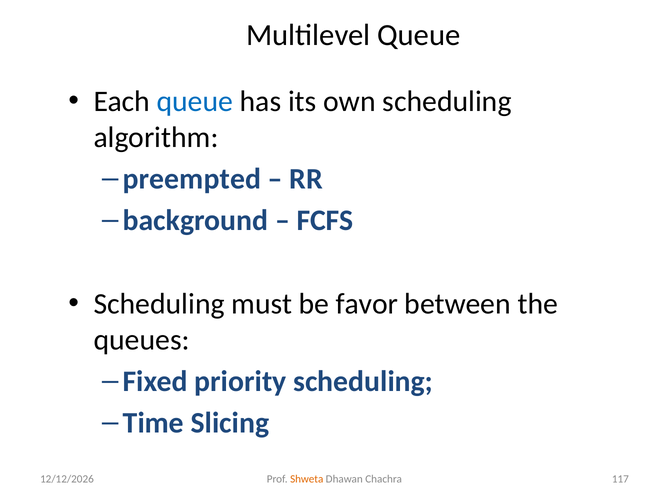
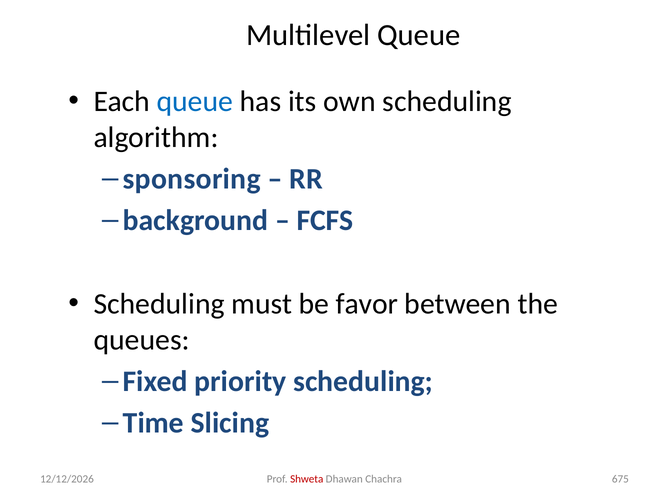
preempted: preempted -> sponsoring
Shweta colour: orange -> red
117: 117 -> 675
